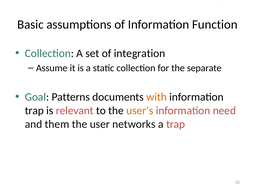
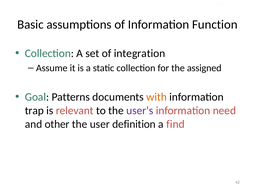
separate: separate -> assigned
user’s colour: orange -> purple
them: them -> other
networks: networks -> definition
a trap: trap -> find
